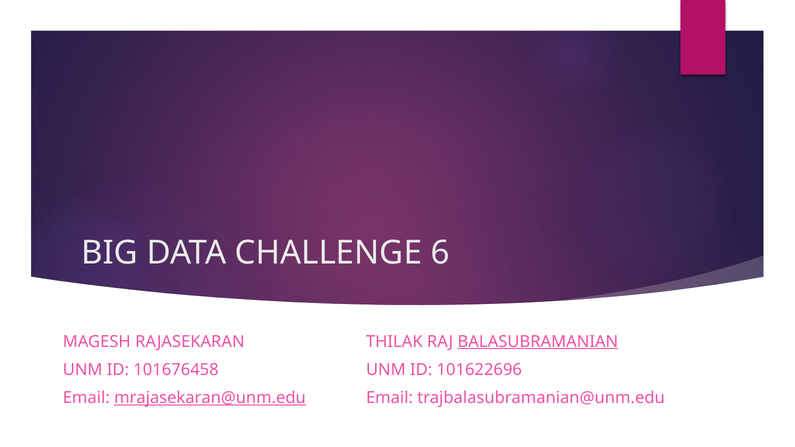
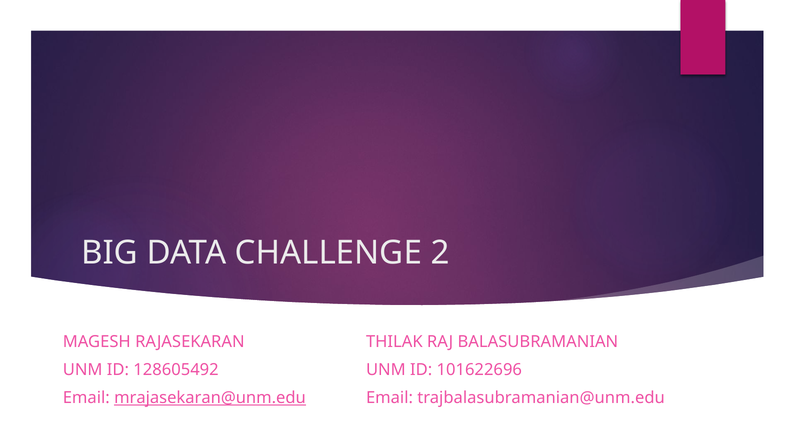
6: 6 -> 2
BALASUBRAMANIAN underline: present -> none
101676458: 101676458 -> 128605492
